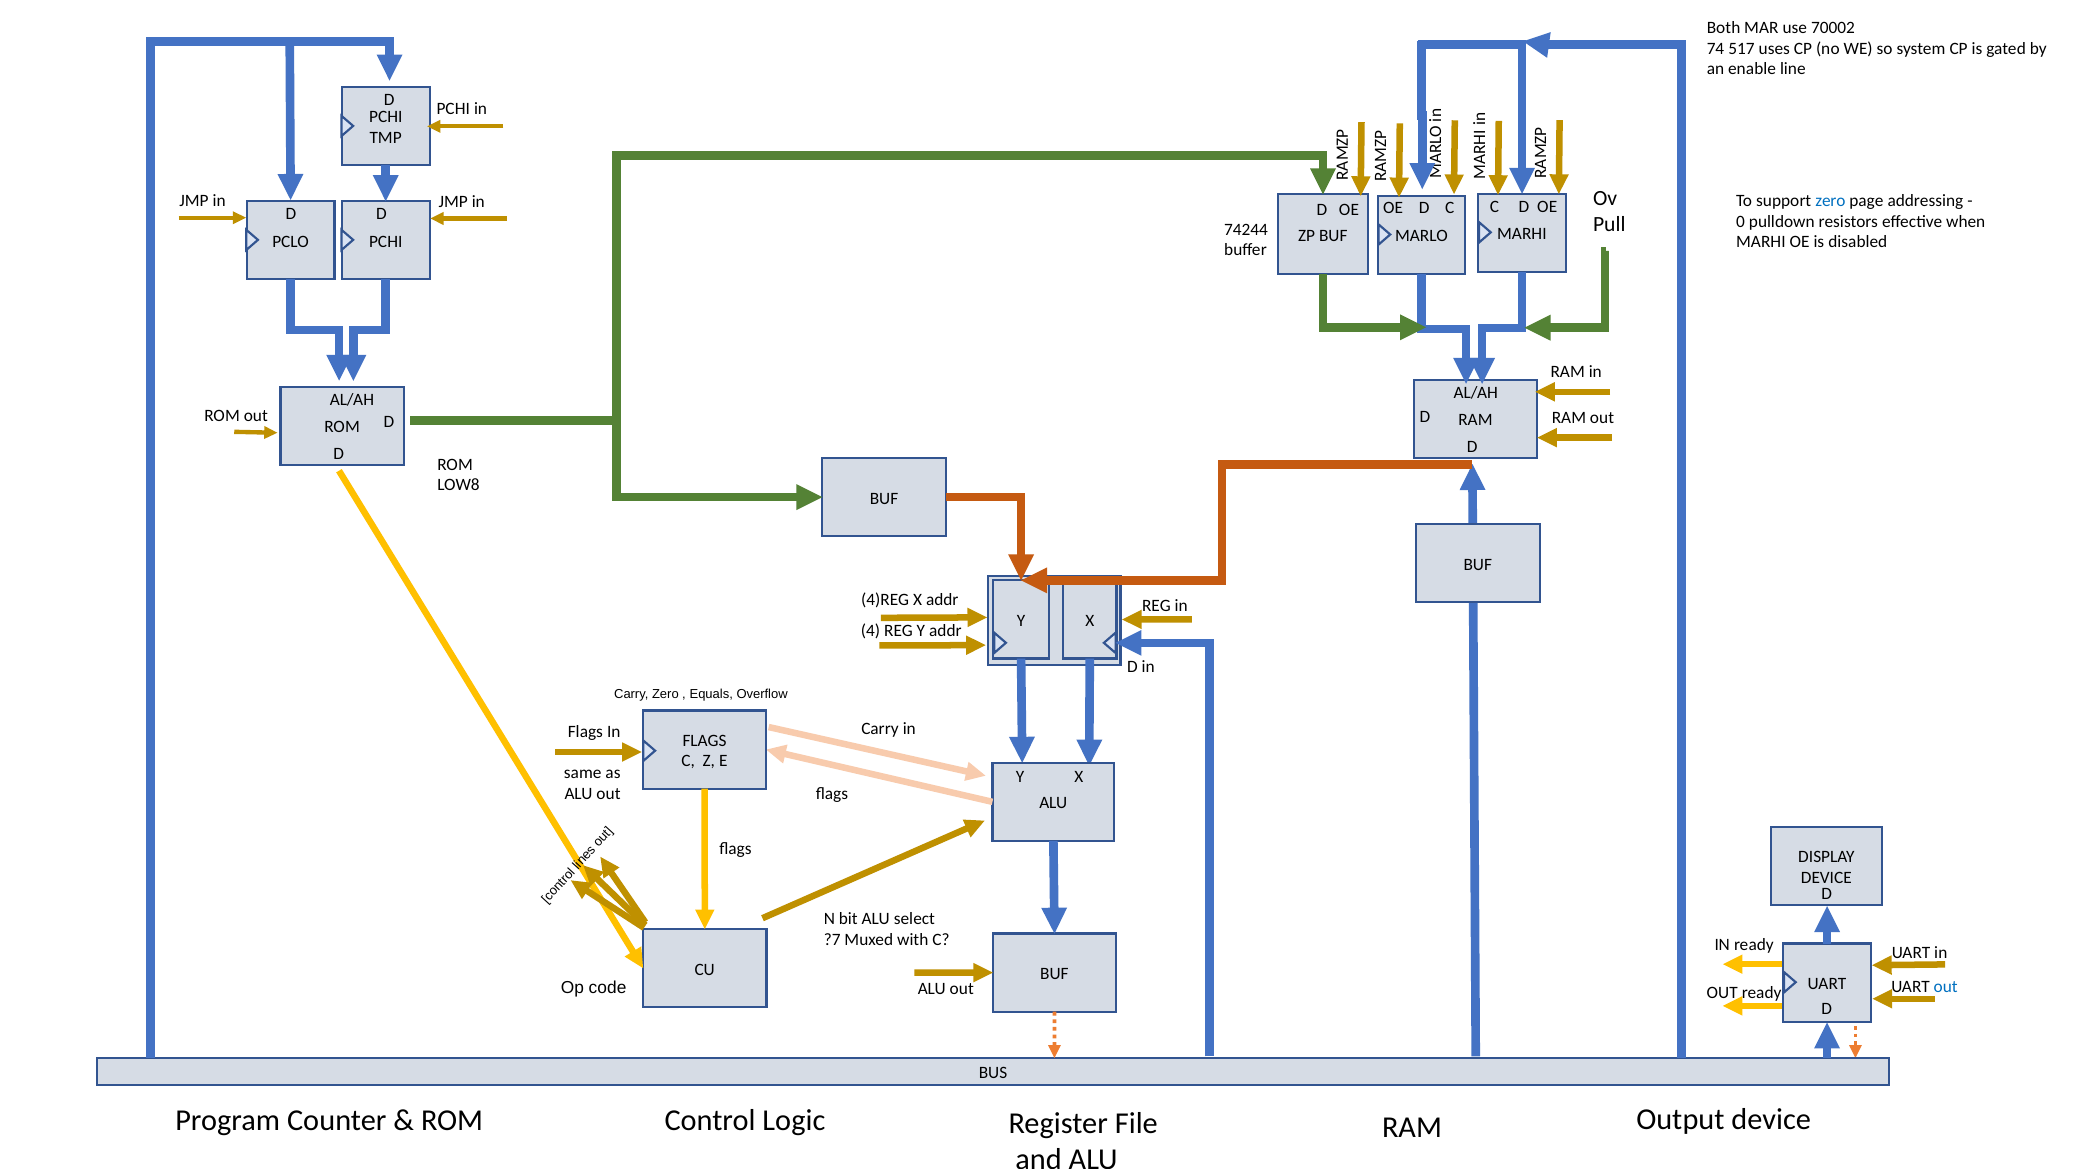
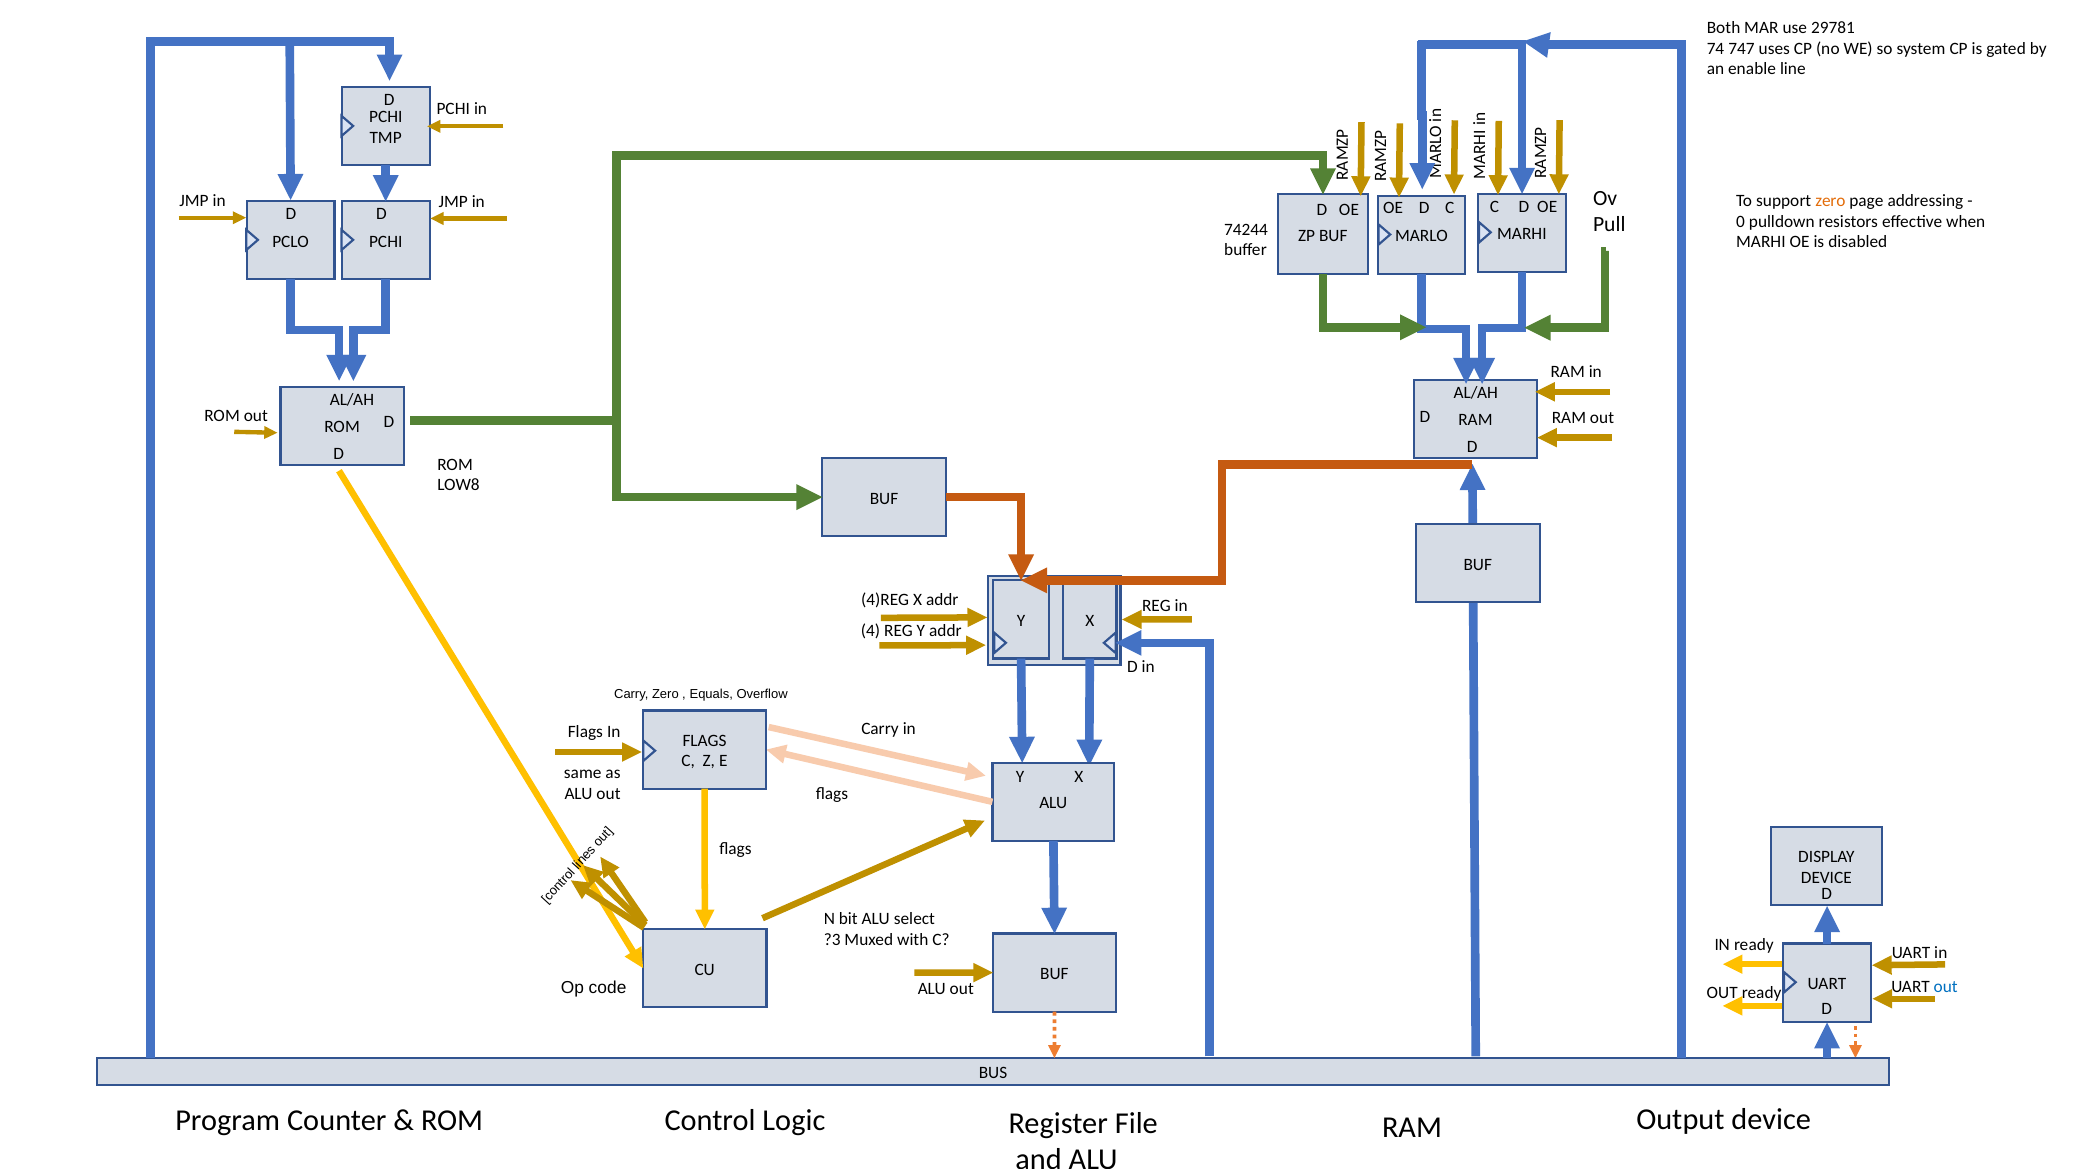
70002: 70002 -> 29781
517: 517 -> 747
zero at (1830, 201) colour: blue -> orange
?7: ?7 -> ?3
